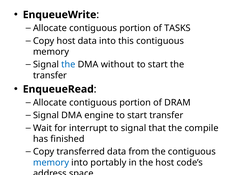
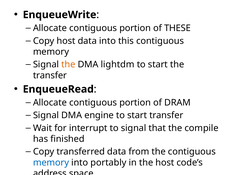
TASKS: TASKS -> THESE
the at (68, 65) colour: blue -> orange
without: without -> lightdm
